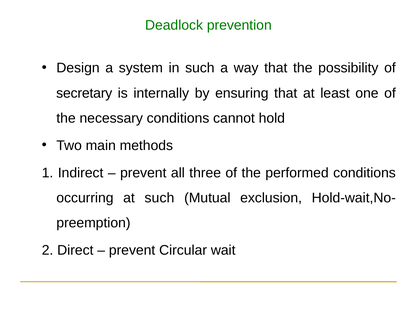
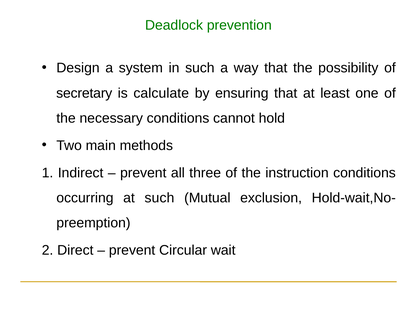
internally: internally -> calculate
performed: performed -> instruction
